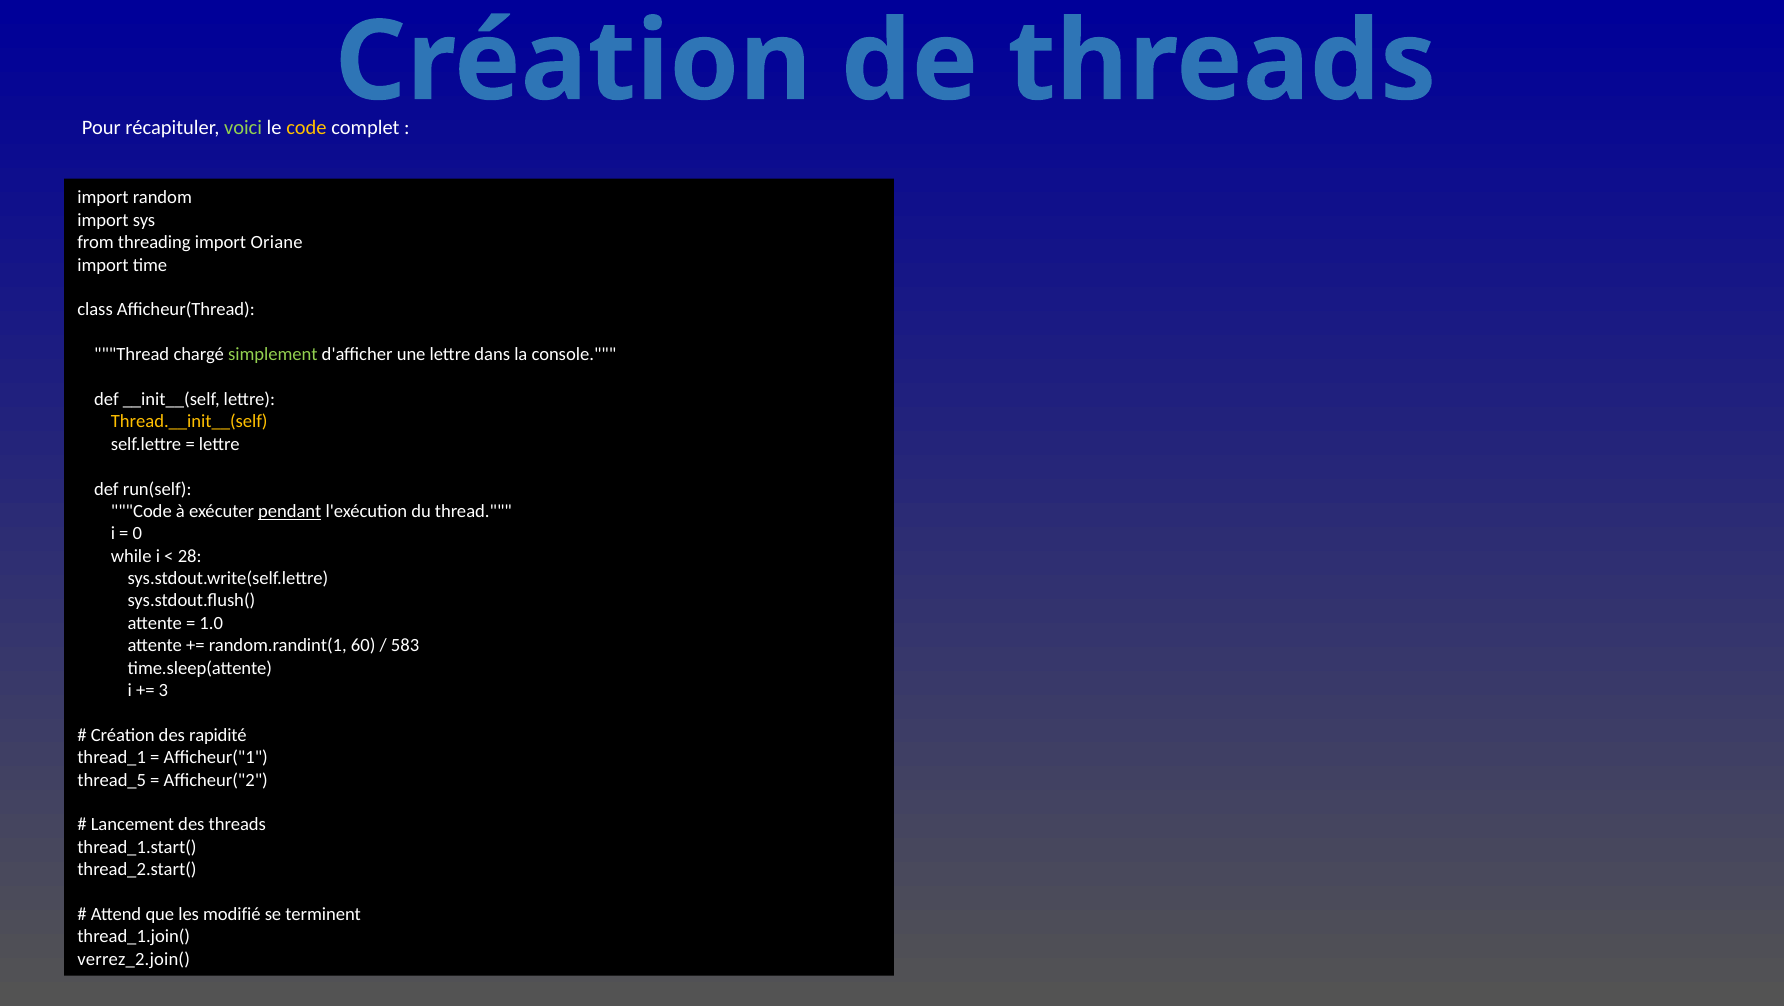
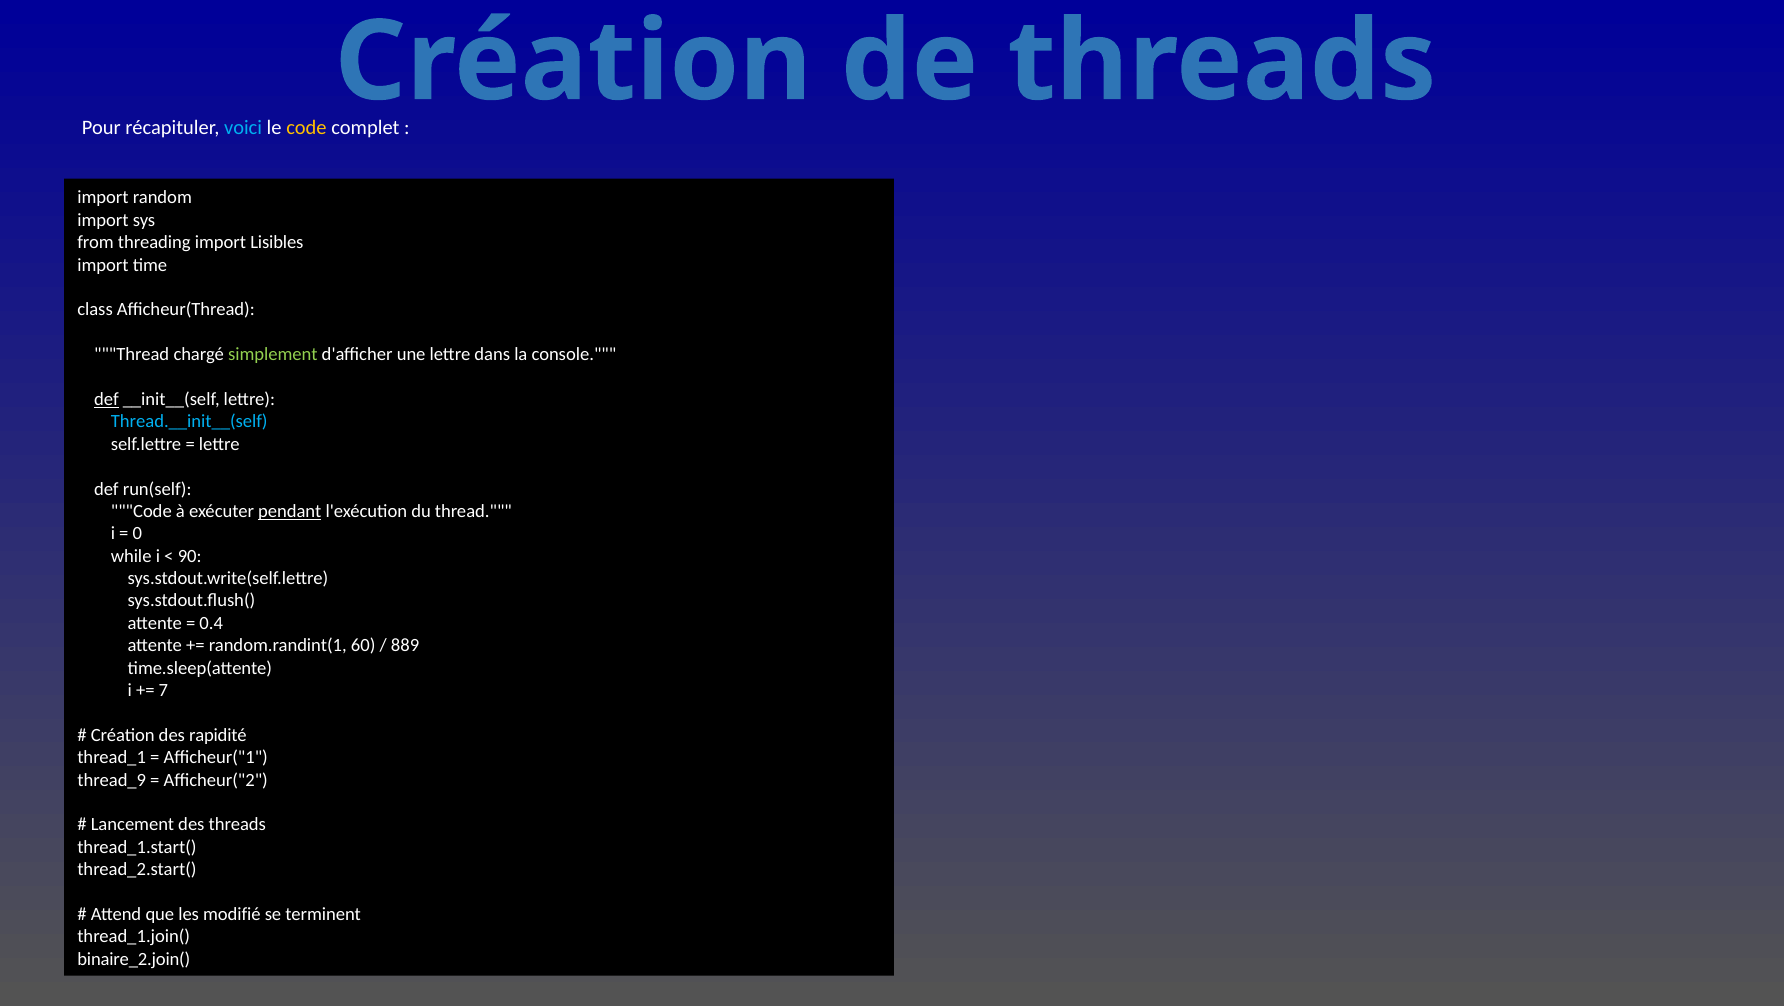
voici colour: light green -> light blue
Oriane: Oriane -> Lisibles
def at (106, 399) underline: none -> present
Thread.__init__(self colour: yellow -> light blue
28: 28 -> 90
1.0: 1.0 -> 0.4
583: 583 -> 889
3: 3 -> 7
thread_5: thread_5 -> thread_9
verrez_2.join(: verrez_2.join( -> binaire_2.join(
